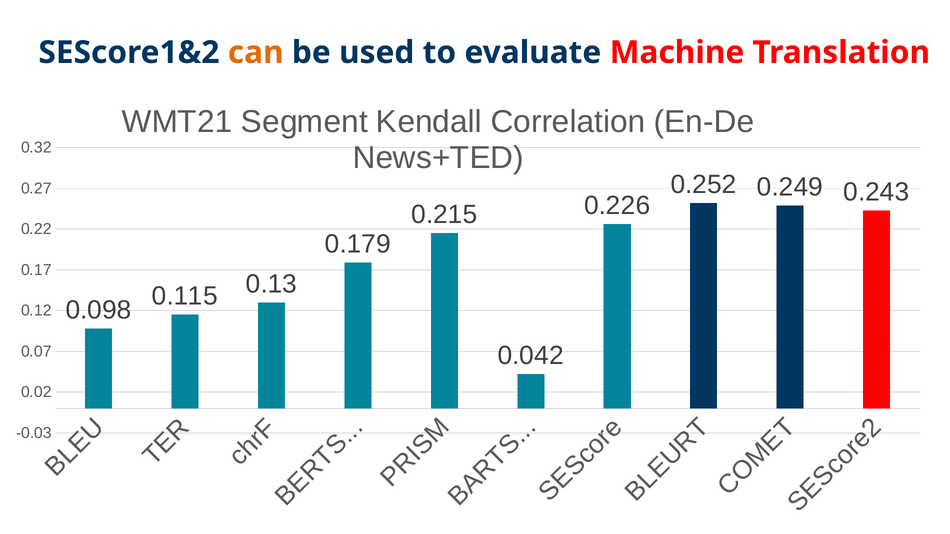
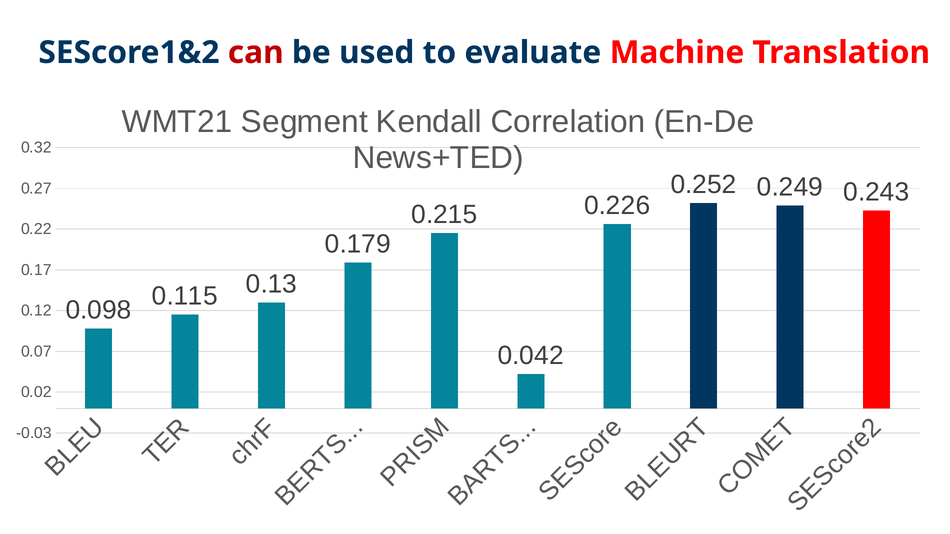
can colour: orange -> red
